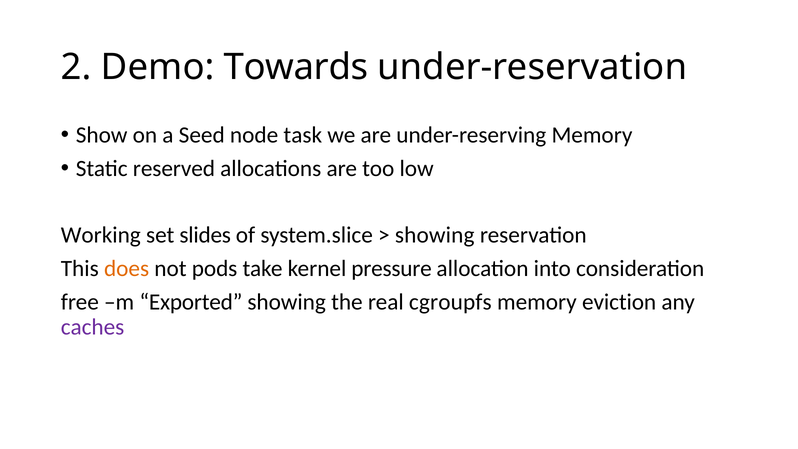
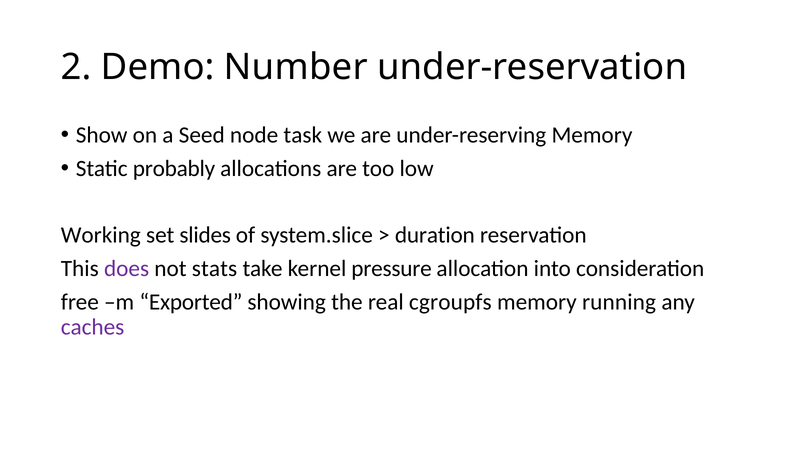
Towards: Towards -> Number
reserved: reserved -> probably
showing at (435, 235): showing -> duration
does colour: orange -> purple
pods: pods -> stats
eviction: eviction -> running
